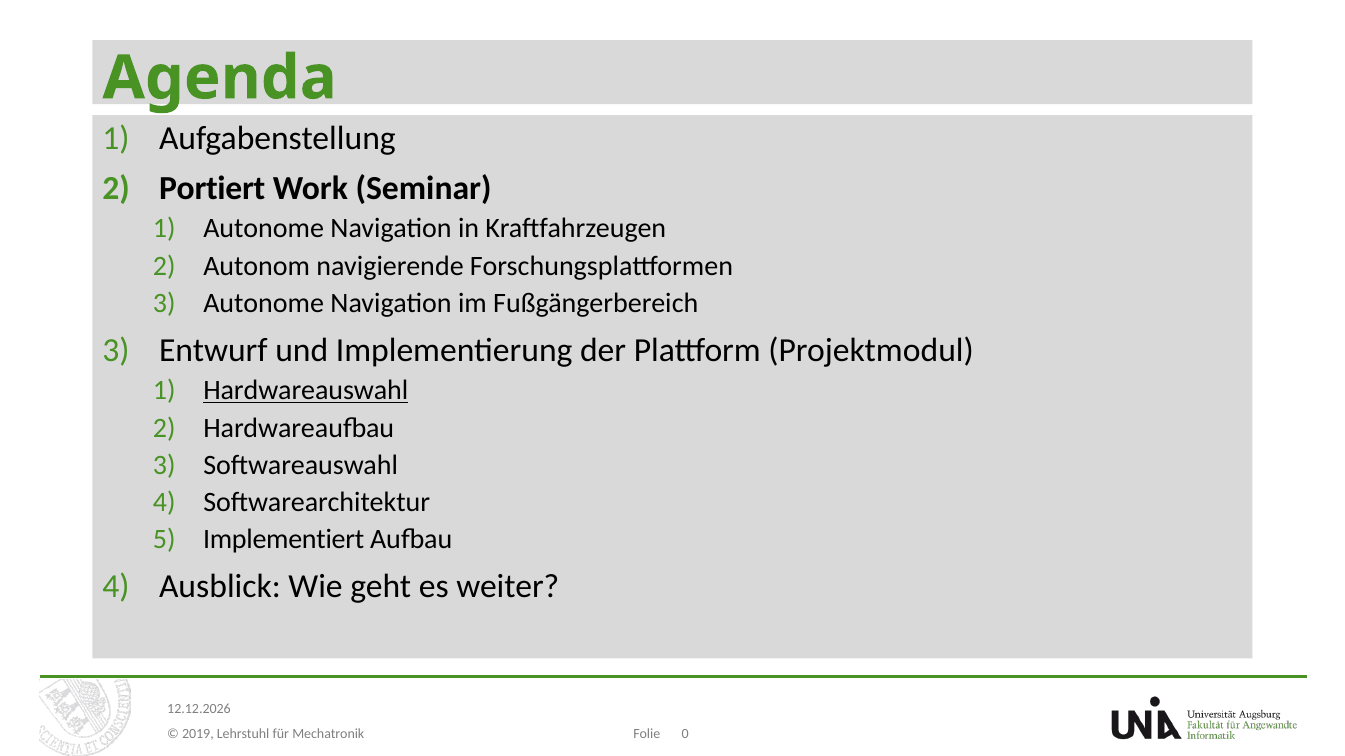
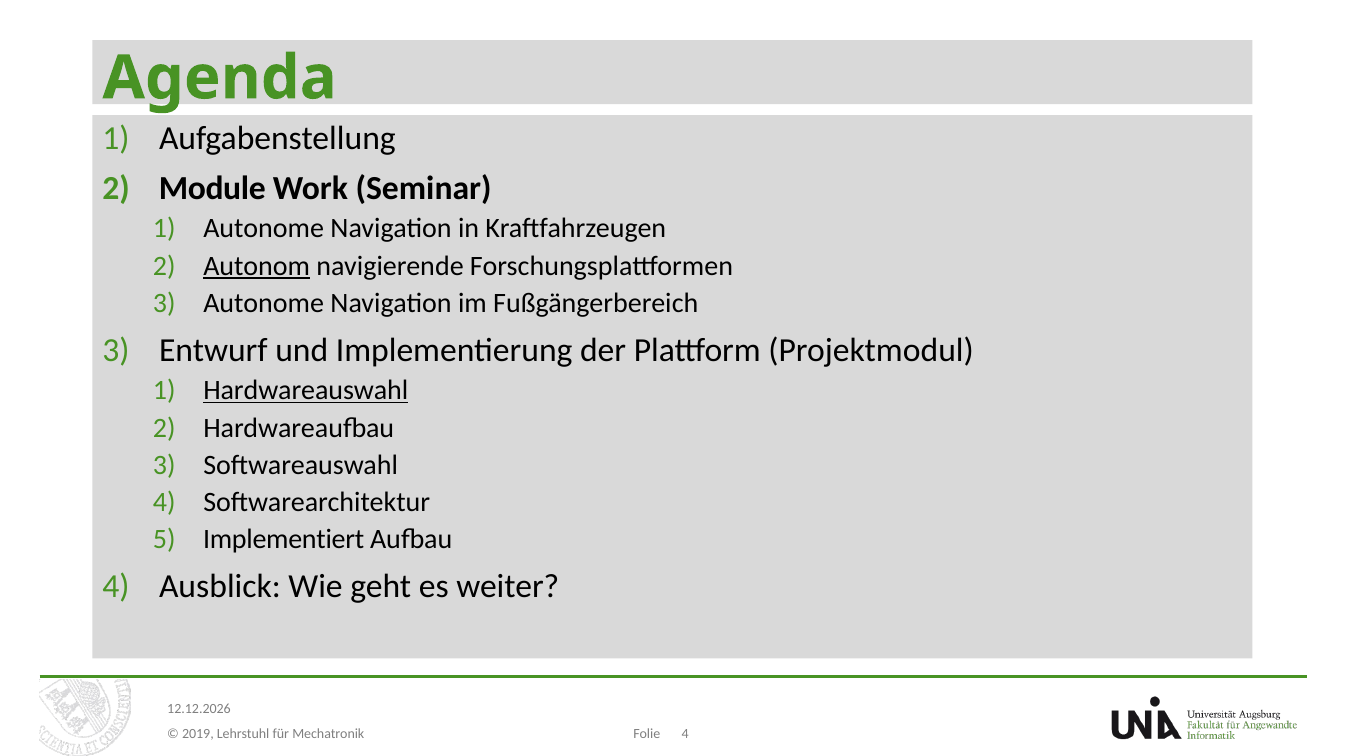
Portiert: Portiert -> Module
Autonom underline: none -> present
0 at (685, 735): 0 -> 4
